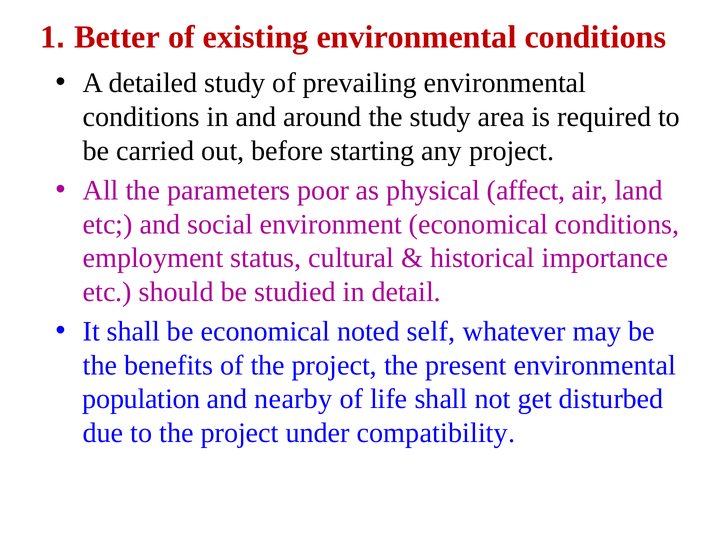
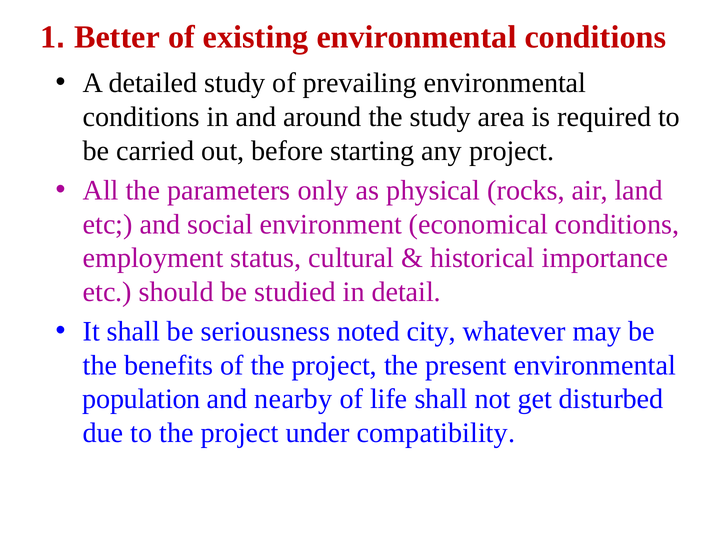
poor: poor -> only
affect: affect -> rocks
be economical: economical -> seriousness
self: self -> city
